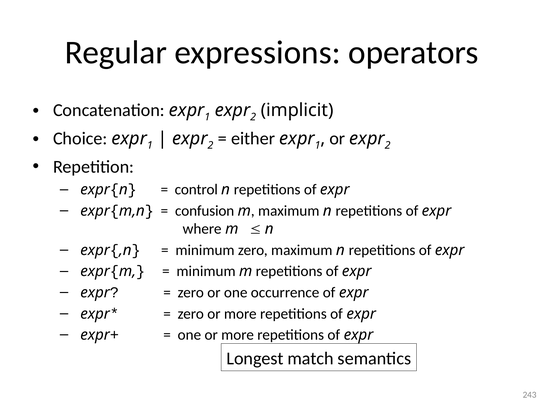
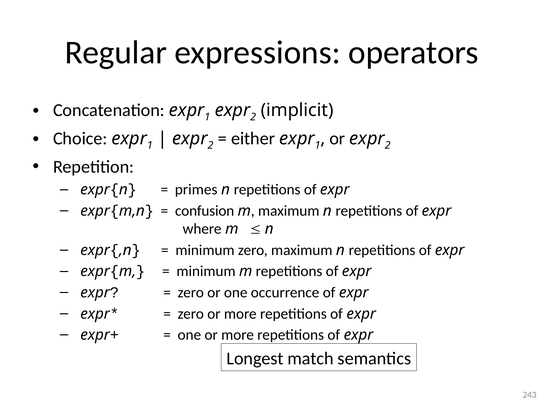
control: control -> primes
